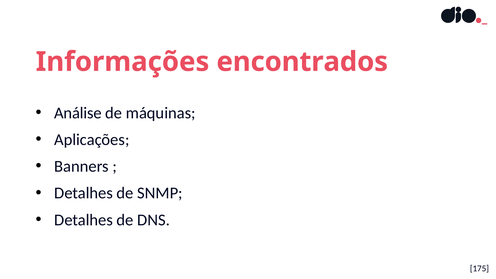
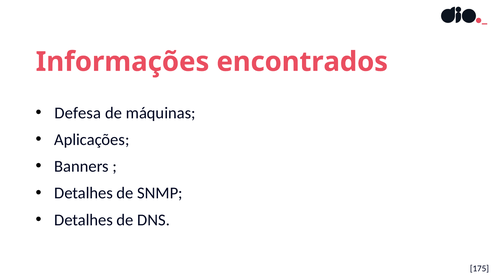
Análise: Análise -> Defesa
